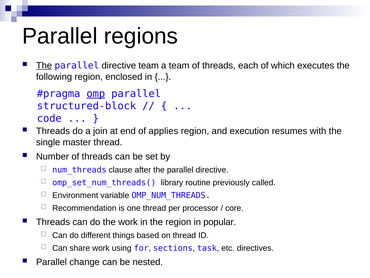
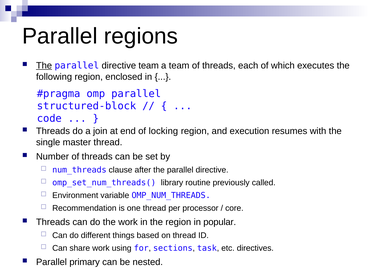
omp underline: present -> none
applies: applies -> locking
change: change -> primary
